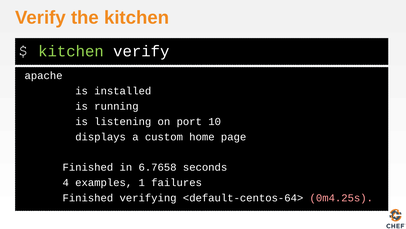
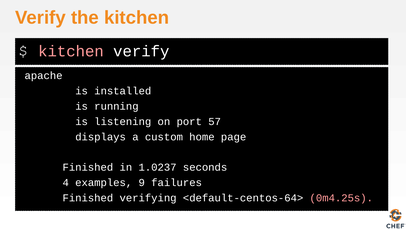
kitchen at (71, 51) colour: light green -> pink
10: 10 -> 57
6.7658: 6.7658 -> 1.0237
1: 1 -> 9
